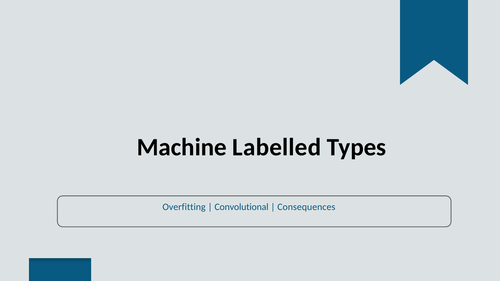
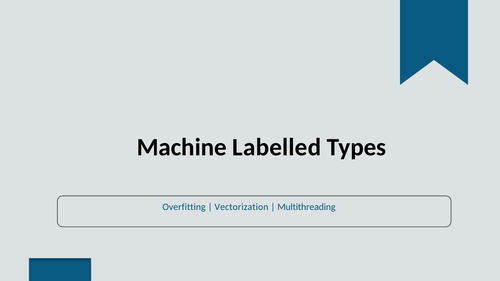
Convolutional: Convolutional -> Vectorization
Consequences: Consequences -> Multithreading
